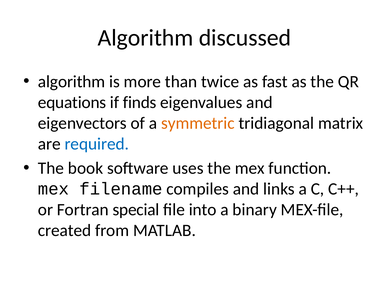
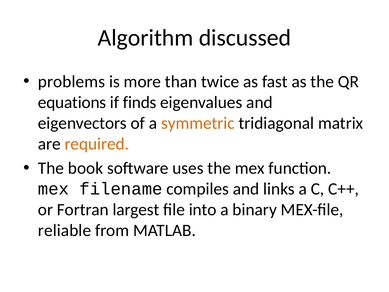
algorithm at (72, 82): algorithm -> problems
required colour: blue -> orange
special: special -> largest
created: created -> reliable
